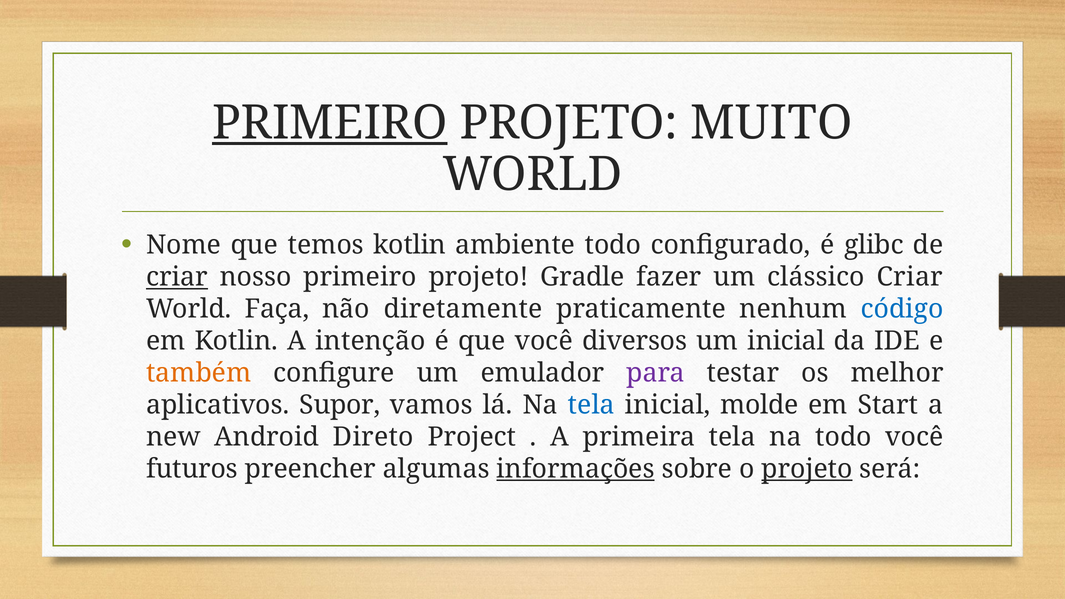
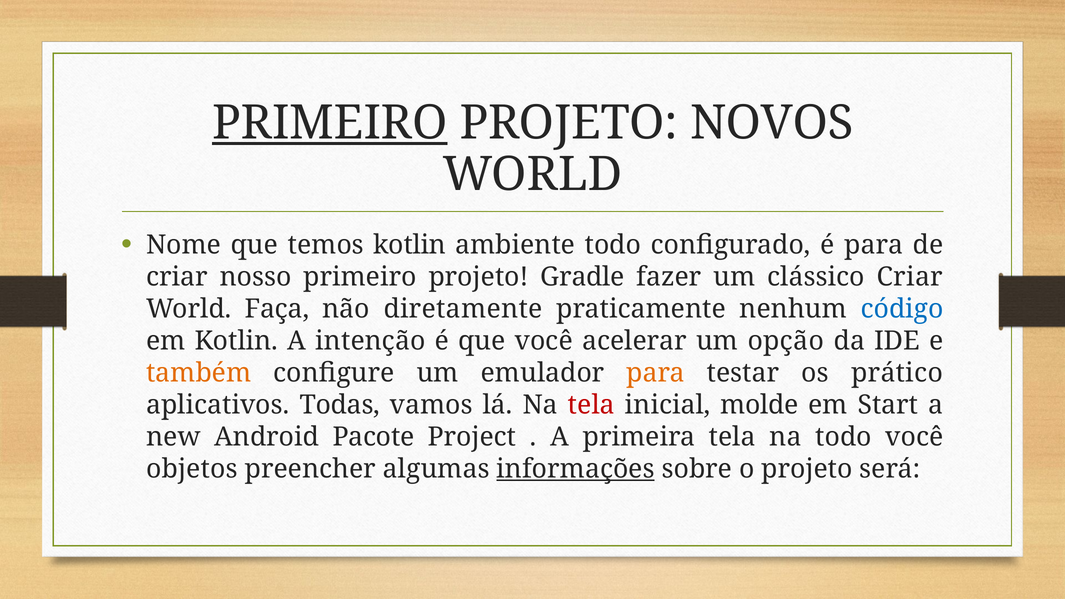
MUITO: MUITO -> NOVOS
é glibc: glibc -> para
criar at (177, 277) underline: present -> none
diversos: diversos -> acelerar
um inicial: inicial -> opção
para at (656, 373) colour: purple -> orange
melhor: melhor -> prático
Supor: Supor -> Todas
tela at (591, 405) colour: blue -> red
Direto: Direto -> Pacote
futuros: futuros -> objetos
projeto at (807, 469) underline: present -> none
